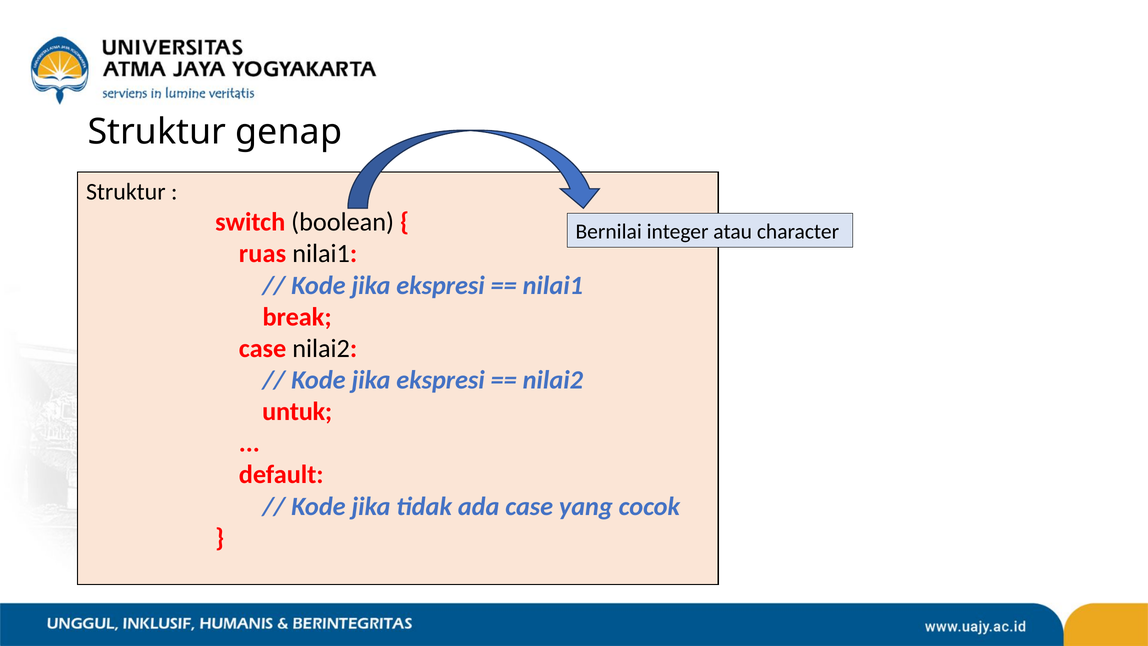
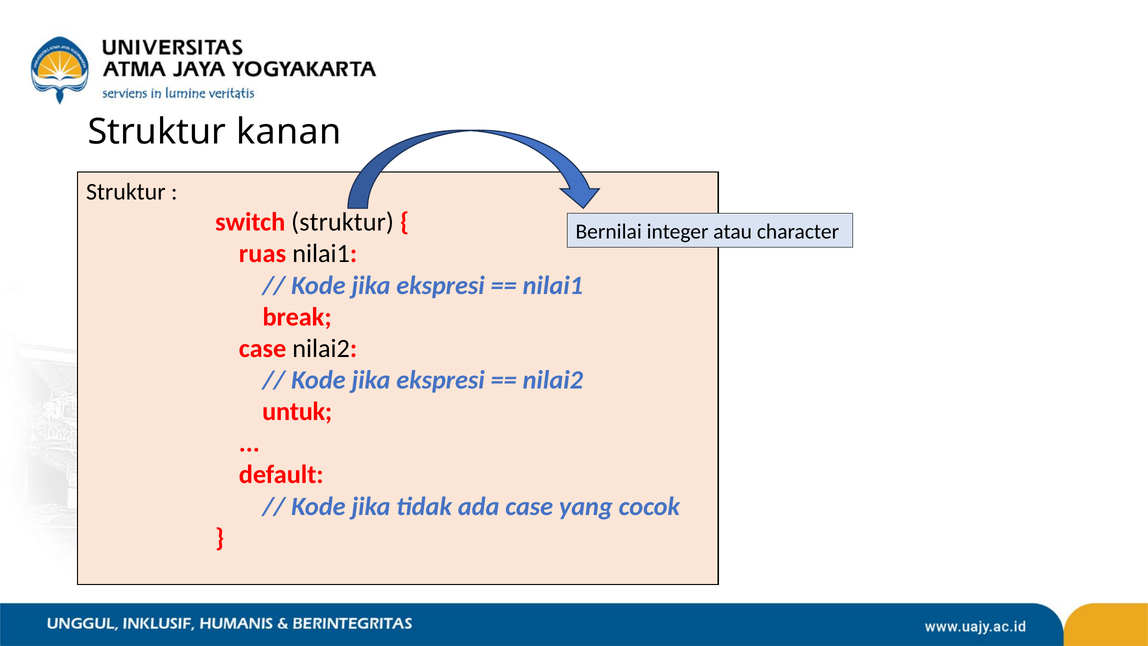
genap: genap -> kanan
switch boolean: boolean -> struktur
